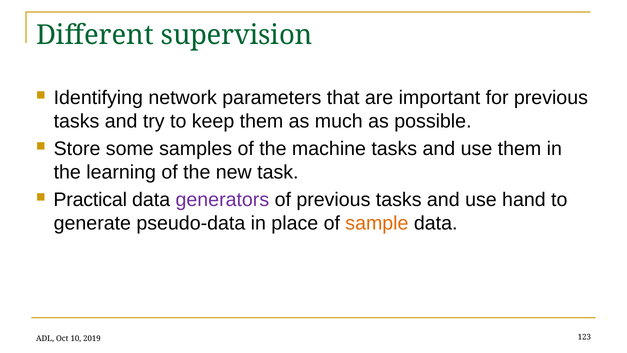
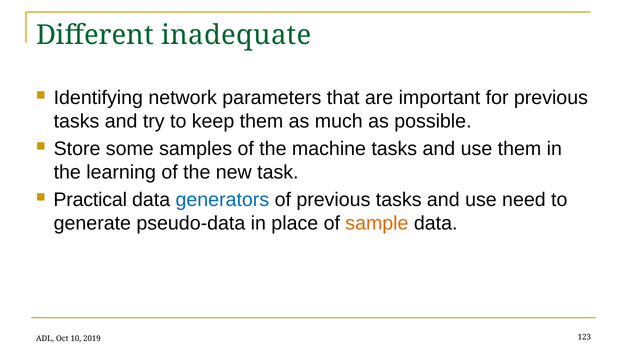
supervision: supervision -> inadequate
generators colour: purple -> blue
hand: hand -> need
